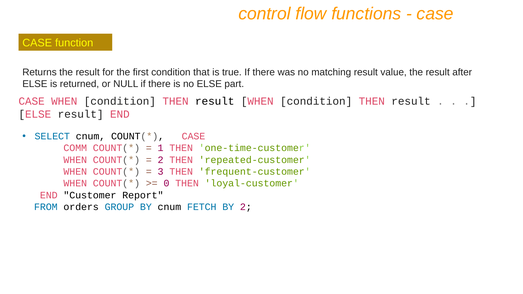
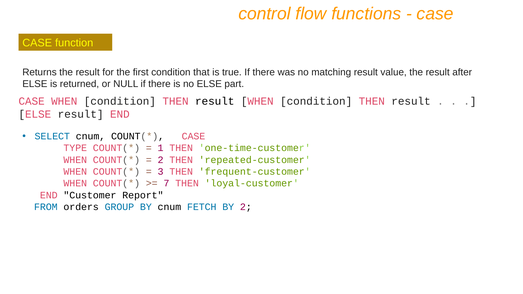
COMM: COMM -> TYPE
0: 0 -> 7
